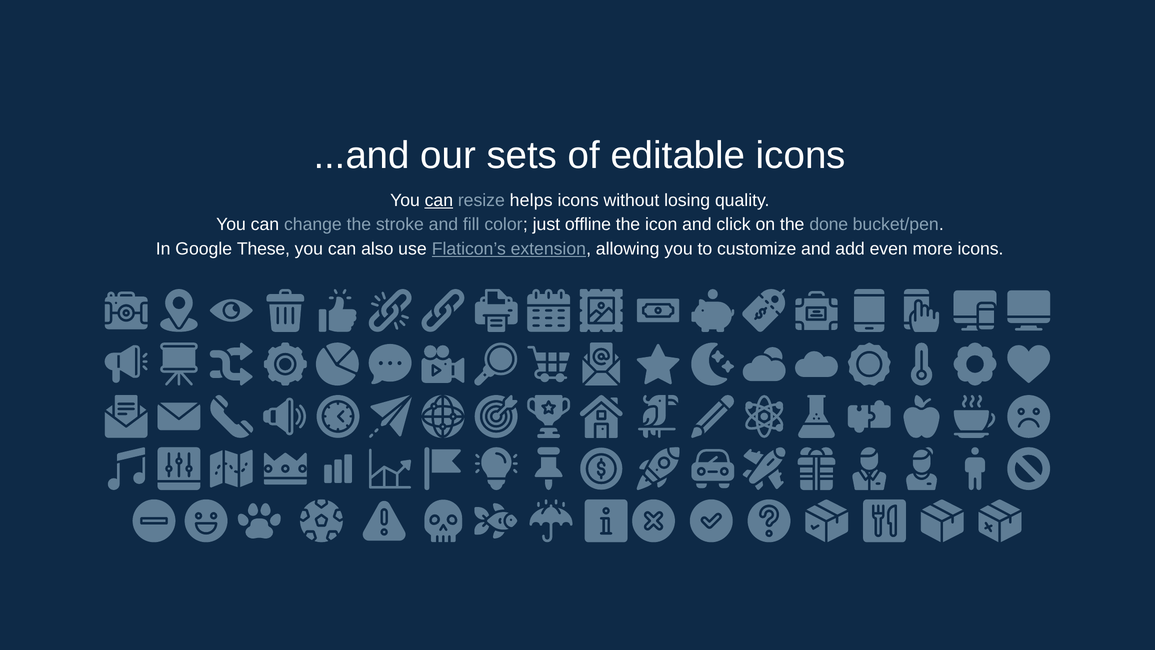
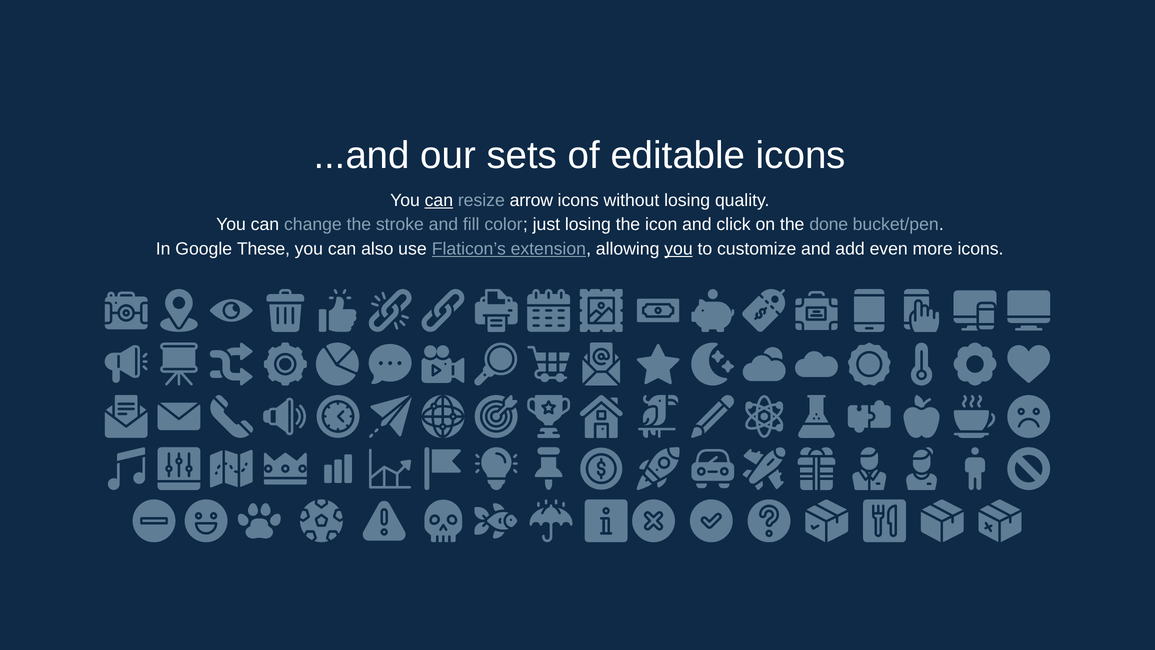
helps: helps -> arrow
just offline: offline -> losing
you at (679, 249) underline: none -> present
